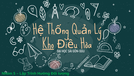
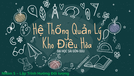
Kho underline: present -> none
